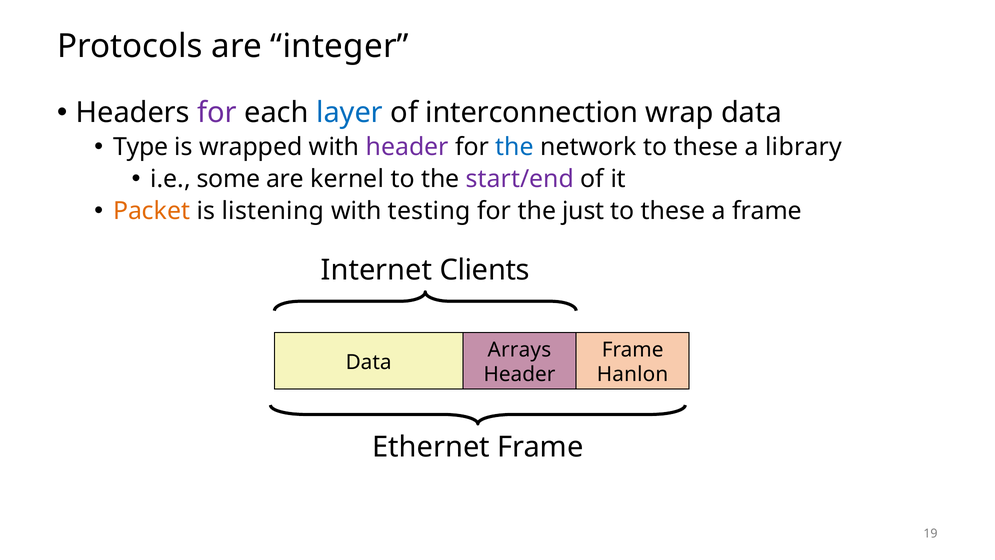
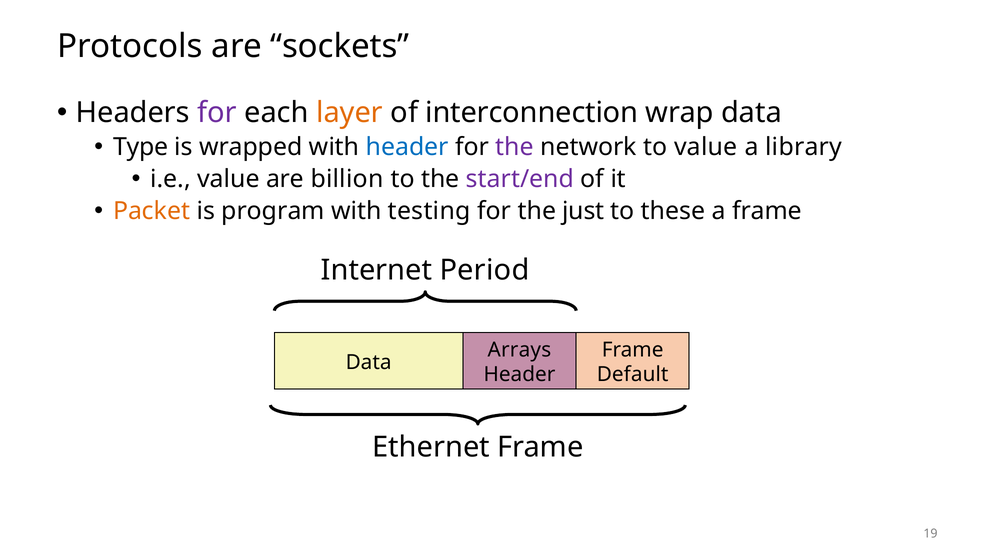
integer: integer -> sockets
layer colour: blue -> orange
header at (407, 147) colour: purple -> blue
the at (515, 147) colour: blue -> purple
network to these: these -> value
i.e some: some -> value
kernel: kernel -> billion
listening: listening -> program
Clients: Clients -> Period
Hanlon: Hanlon -> Default
